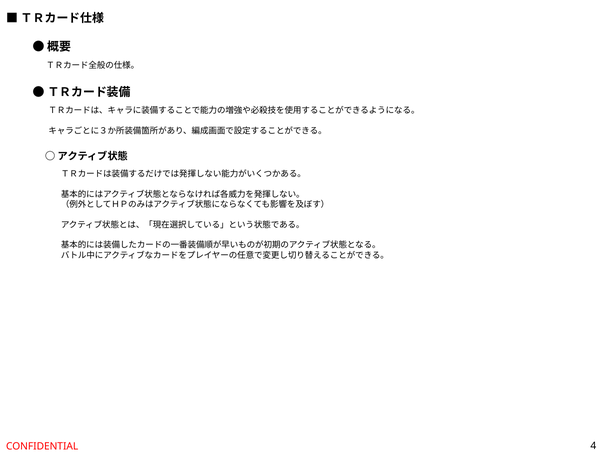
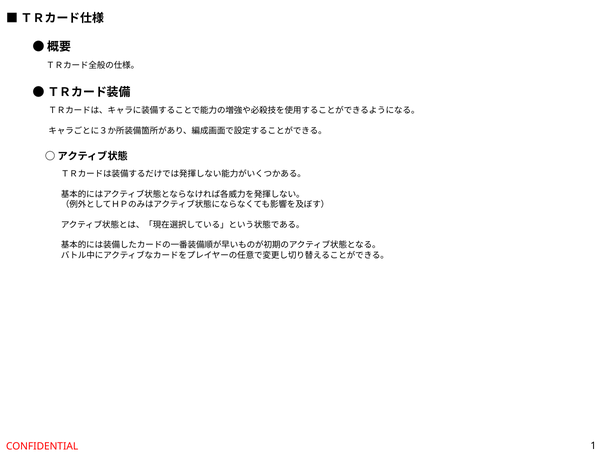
4: 4 -> 1
